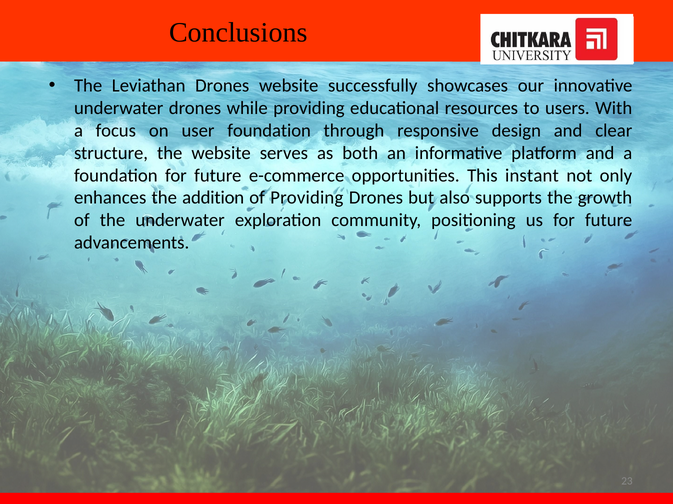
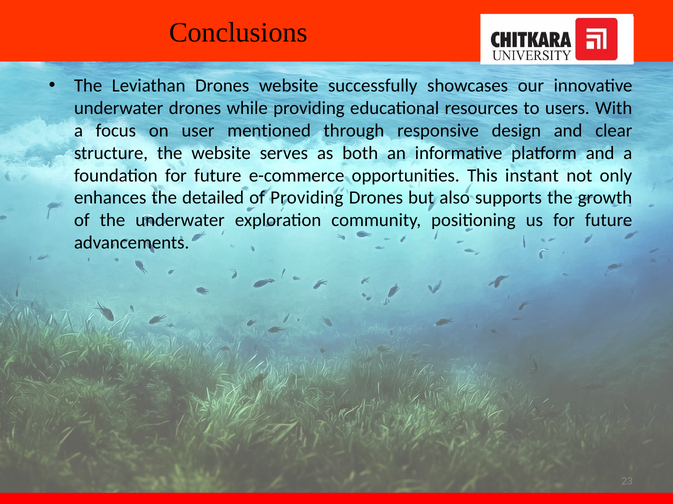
user foundation: foundation -> mentioned
addition: addition -> detailed
